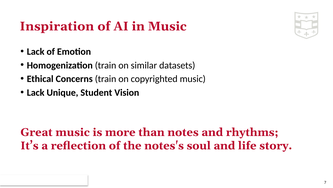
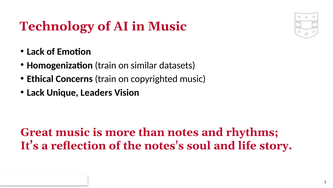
Inspiration: Inspiration -> Technology
Student: Student -> Leaders
